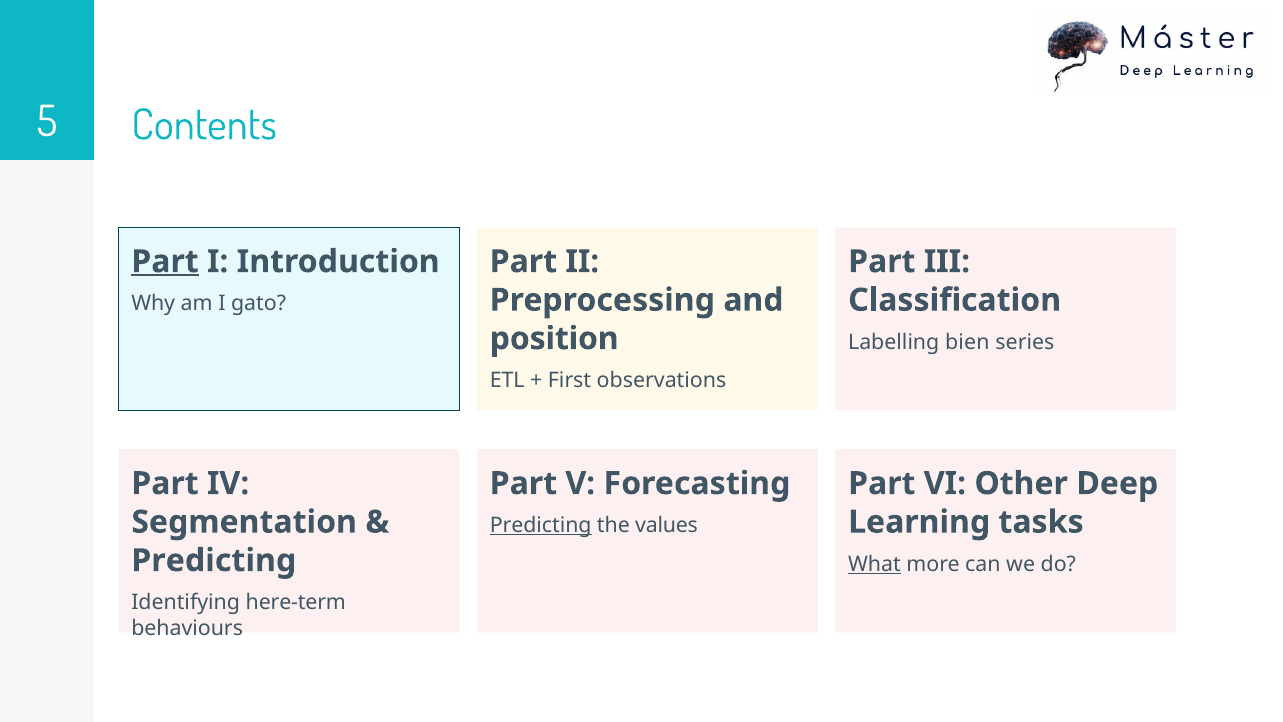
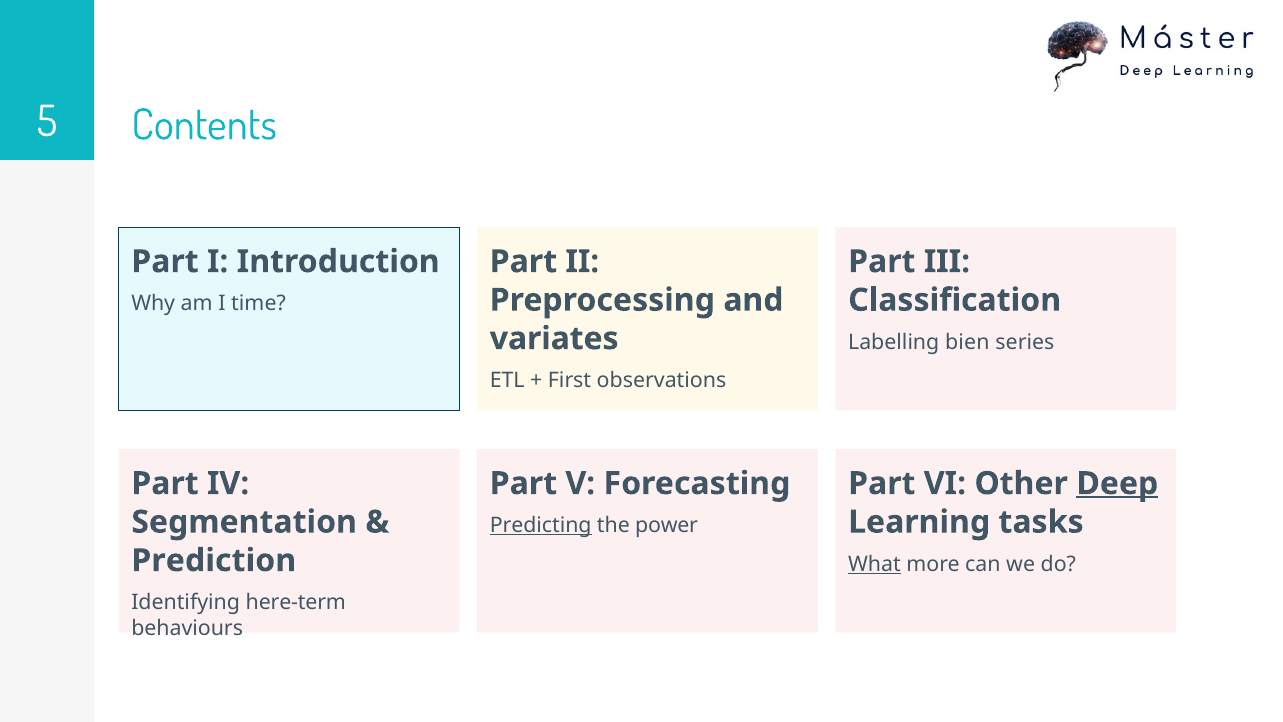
Part at (165, 262) underline: present -> none
gato: gato -> time
position: position -> variates
Deep underline: none -> present
values: values -> power
Predicting at (214, 560): Predicting -> Prediction
